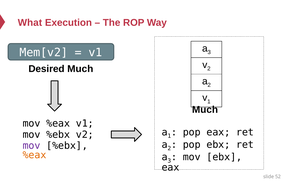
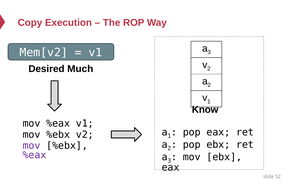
What: What -> Copy
Much at (205, 109): Much -> Know
%eax at (35, 155) colour: orange -> purple
